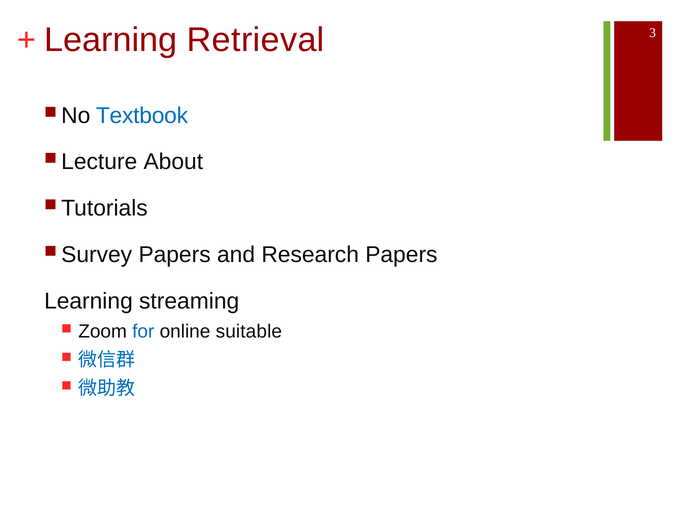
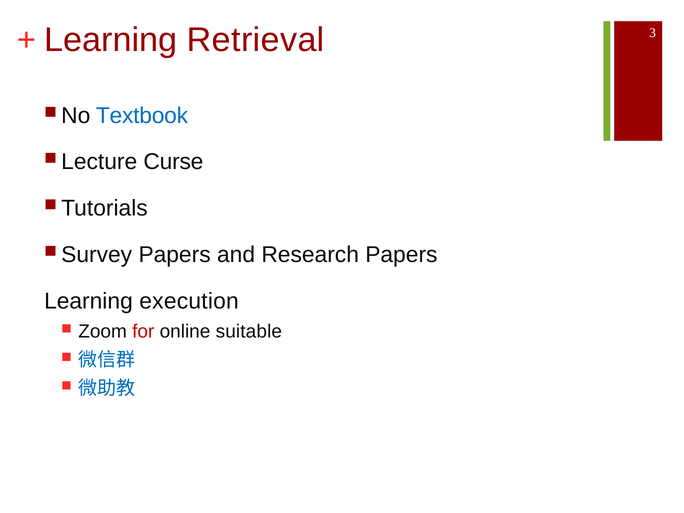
About: About -> Curse
streaming: streaming -> execution
for colour: blue -> red
